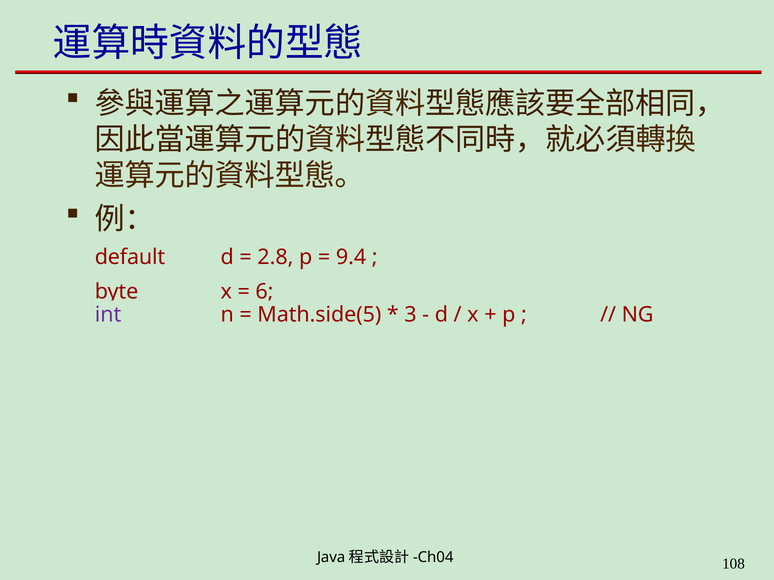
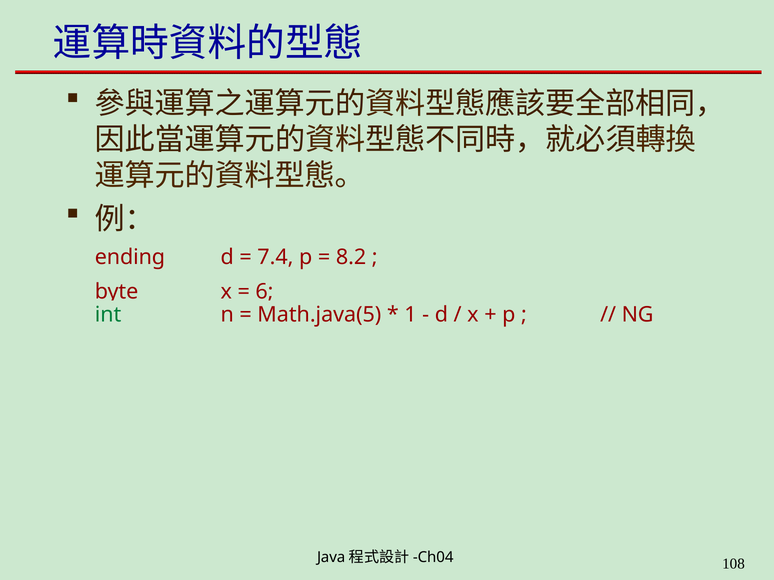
default: default -> ending
2.8: 2.8 -> 7.4
9.4: 9.4 -> 8.2
int colour: purple -> green
Math.side(5: Math.side(5 -> Math.java(5
3: 3 -> 1
